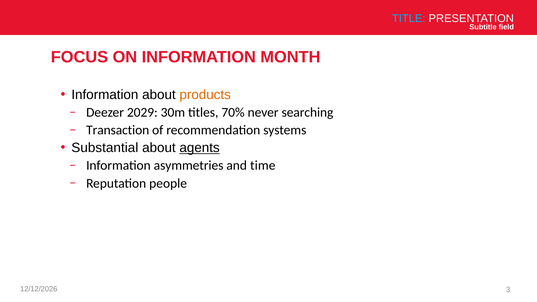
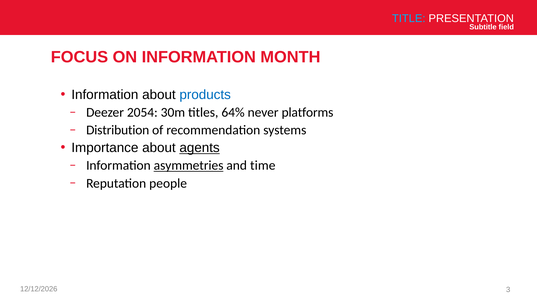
products colour: orange -> blue
2029: 2029 -> 2054
70%: 70% -> 64%
searching: searching -> platforms
Transaction: Transaction -> Distribution
Substantial: Substantial -> Importance
asymmetries underline: none -> present
